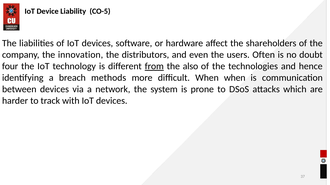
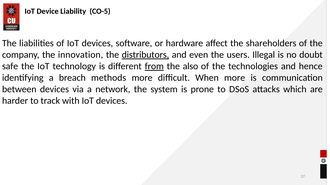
distributors underline: none -> present
Often: Often -> Illegal
four: four -> safe
When when: when -> more
